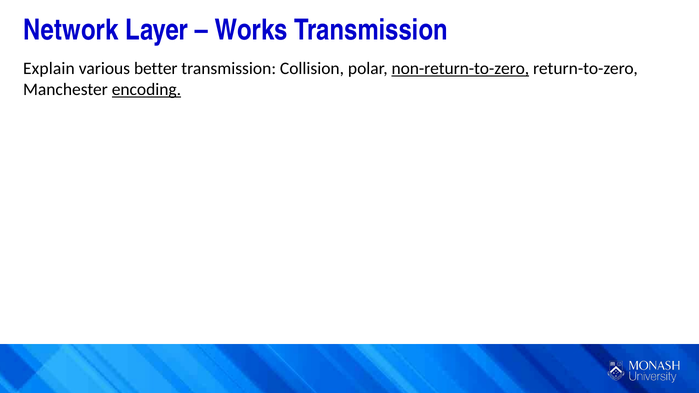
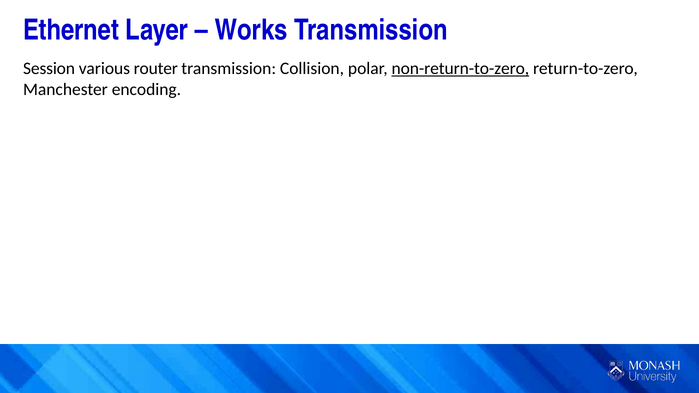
Network: Network -> Ethernet
Explain: Explain -> Session
better: better -> router
encoding underline: present -> none
